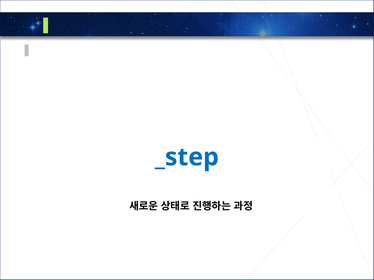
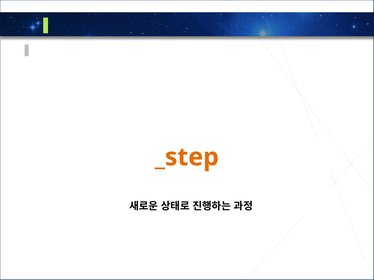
_step colour: blue -> orange
